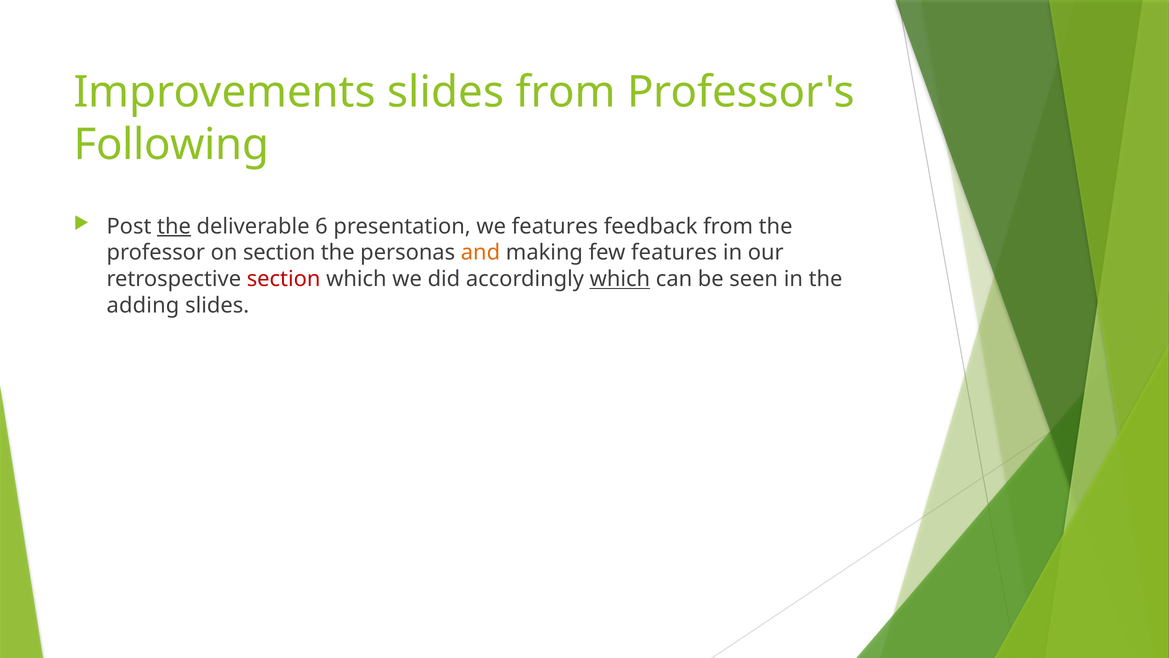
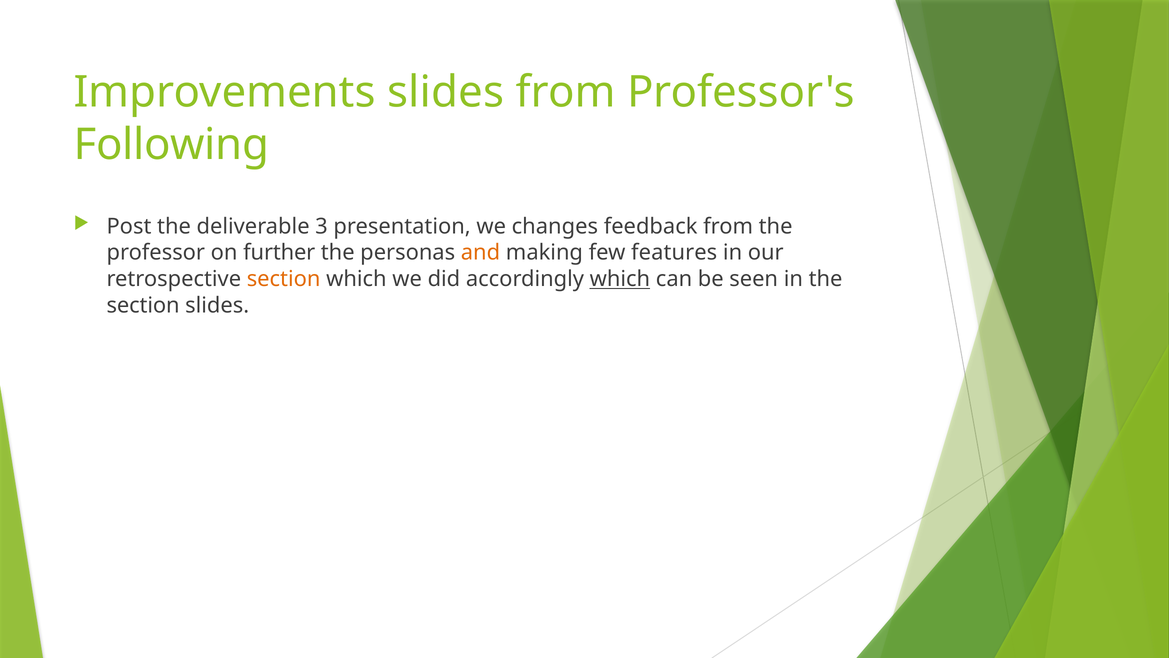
the at (174, 226) underline: present -> none
6: 6 -> 3
we features: features -> changes
on section: section -> further
section at (284, 279) colour: red -> orange
adding at (143, 305): adding -> section
